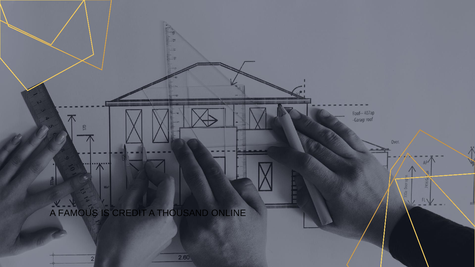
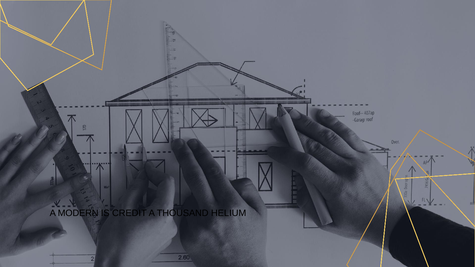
FAMOUS: FAMOUS -> MODERN
ONLINE: ONLINE -> HELIUM
